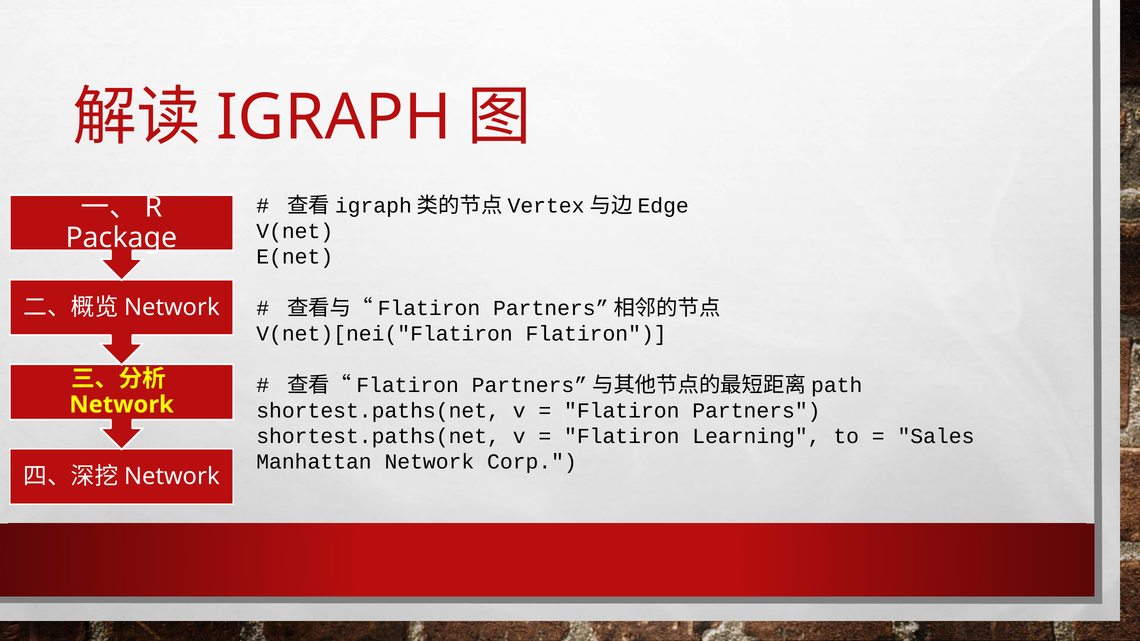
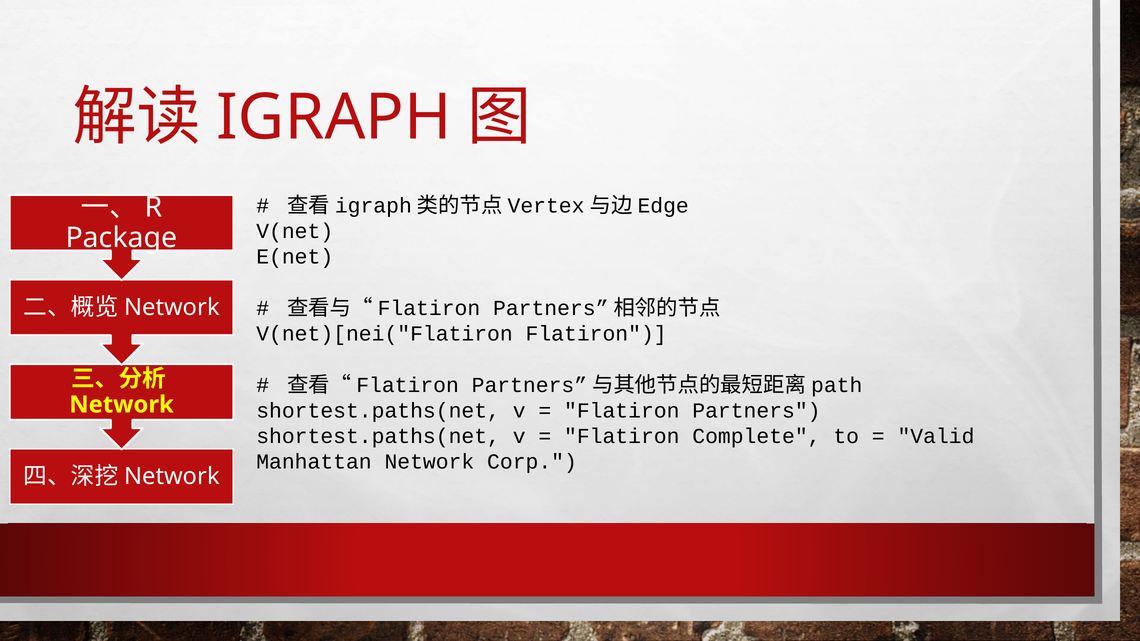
Learning: Learning -> Complete
Sales: Sales -> Valid
